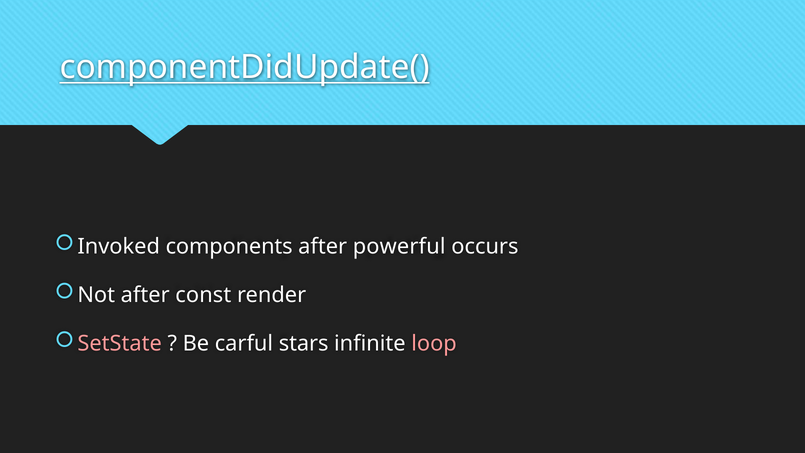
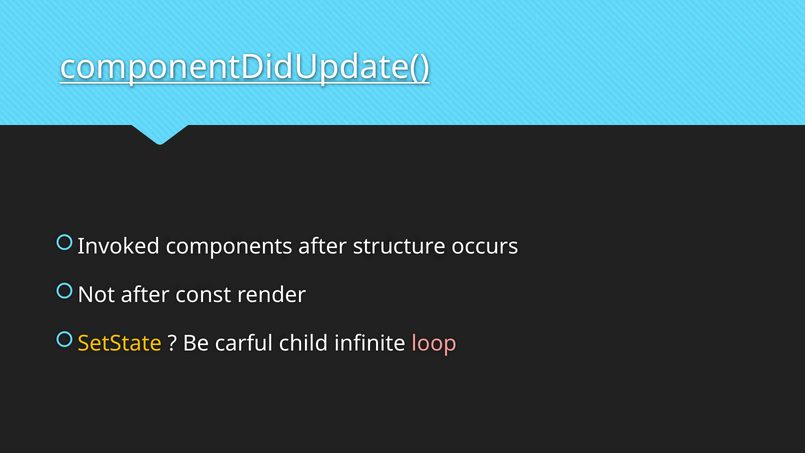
powerful: powerful -> structure
SetState colour: pink -> yellow
stars: stars -> child
